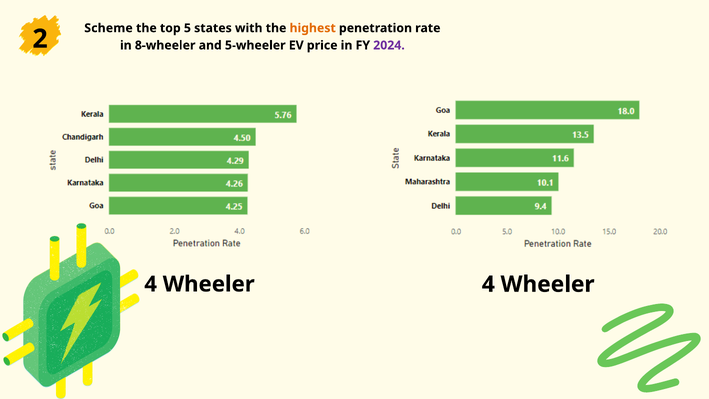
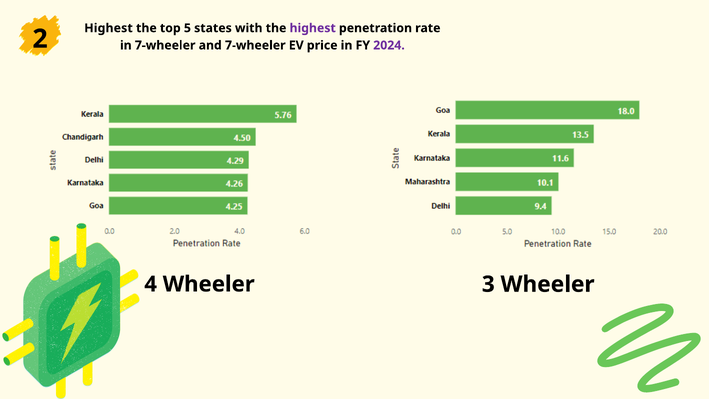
Scheme at (108, 28): Scheme -> Highest
highest at (313, 28) colour: orange -> purple
in 8-wheeler: 8-wheeler -> 7-wheeler
and 5-wheeler: 5-wheeler -> 7-wheeler
Wheeler 4: 4 -> 3
